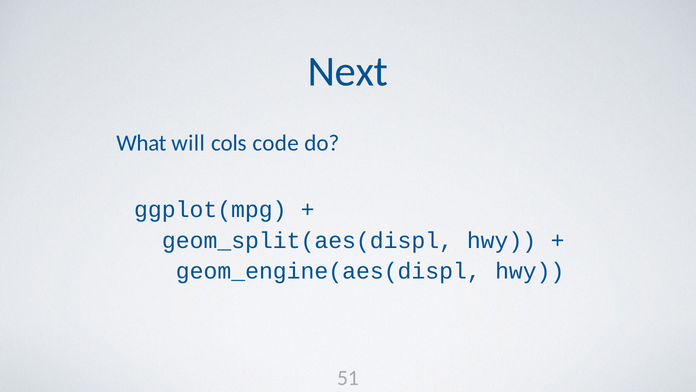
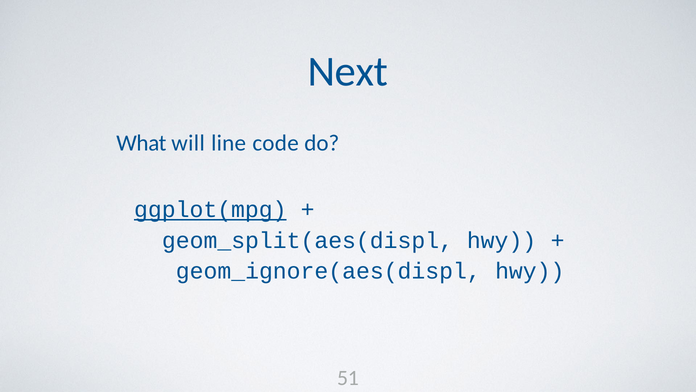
cols: cols -> line
ggplot(mpg underline: none -> present
geom_engine(aes(displ: geom_engine(aes(displ -> geom_ignore(aes(displ
